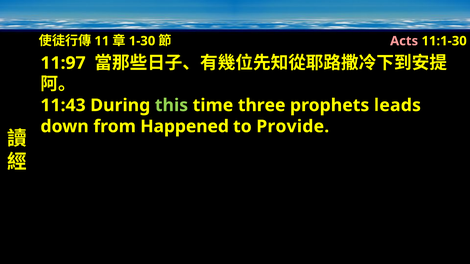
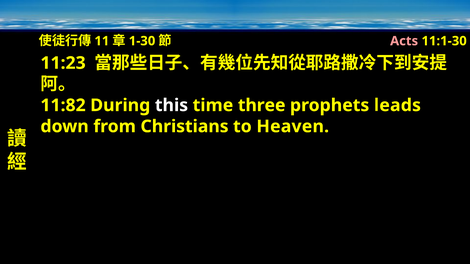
11:97: 11:97 -> 11:23
11:43: 11:43 -> 11:82
this colour: light green -> white
Happened: Happened -> Christians
Provide: Provide -> Heaven
